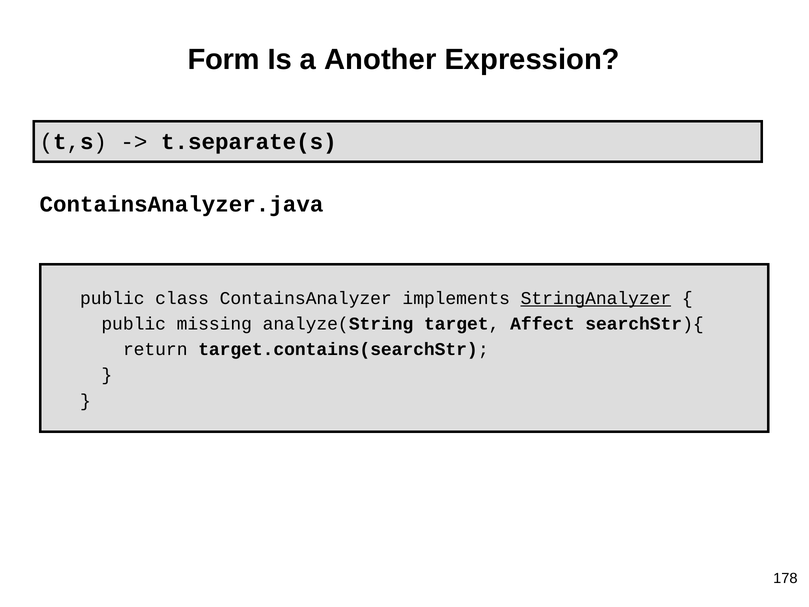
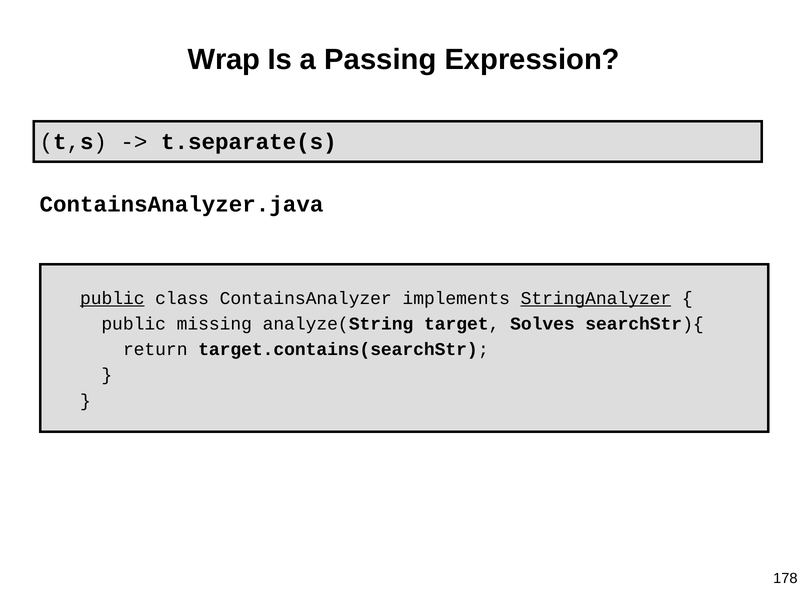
Form: Form -> Wrap
Another: Another -> Passing
public at (112, 298) underline: none -> present
Affect: Affect -> Solves
